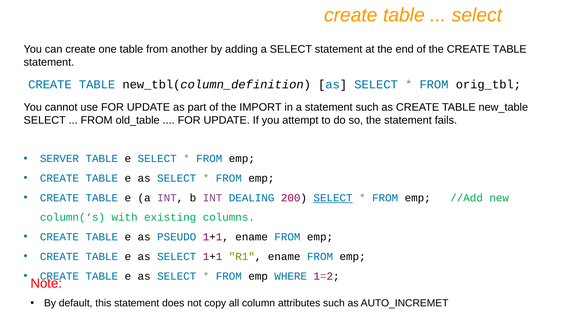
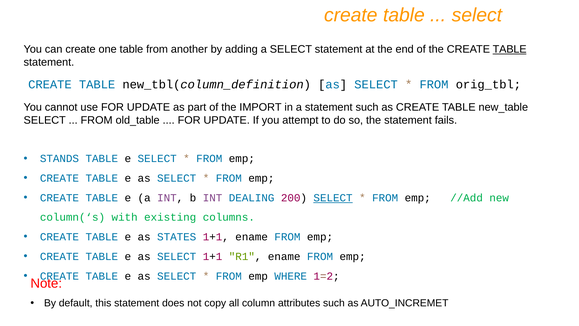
TABLE at (510, 49) underline: none -> present
SERVER: SERVER -> STANDS
PSEUDO: PSEUDO -> STATES
